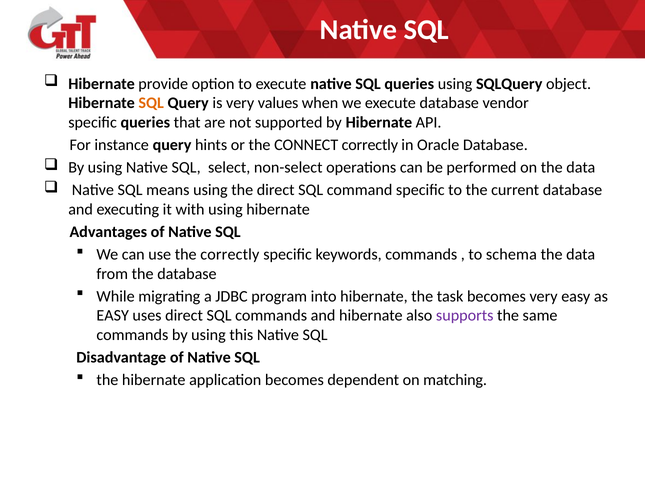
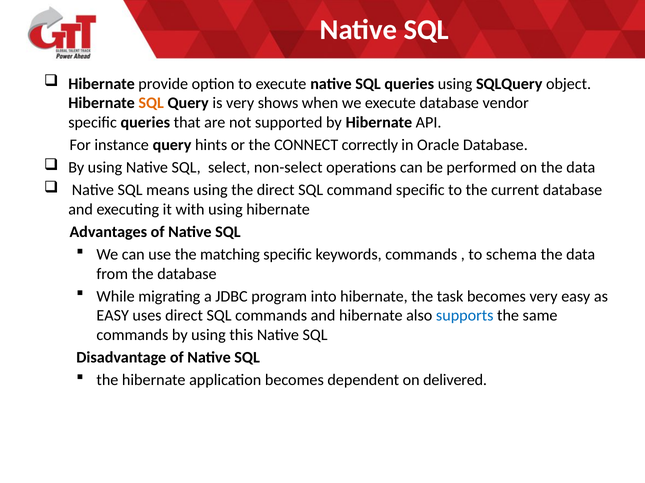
values: values -> shows
the correctly: correctly -> matching
supports colour: purple -> blue
matching: matching -> delivered
